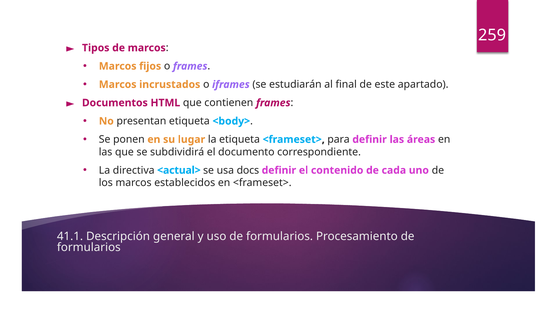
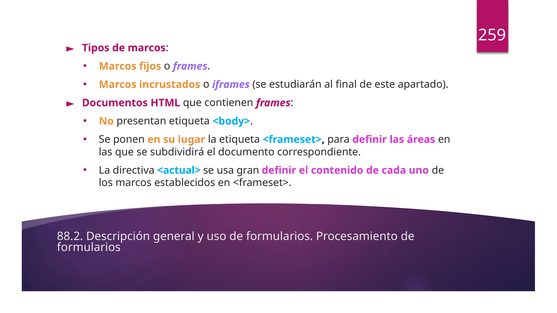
docs: docs -> gran
41.1: 41.1 -> 88.2
